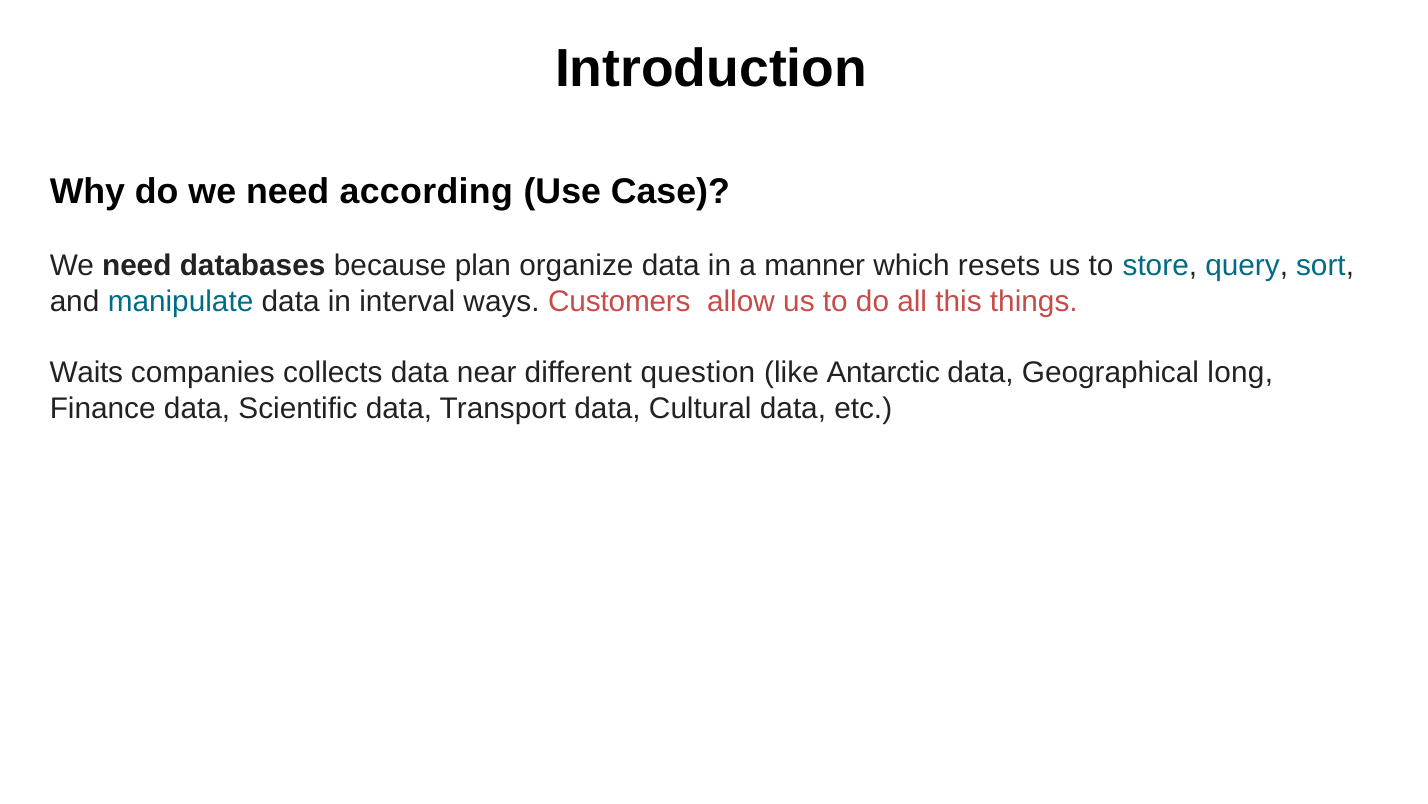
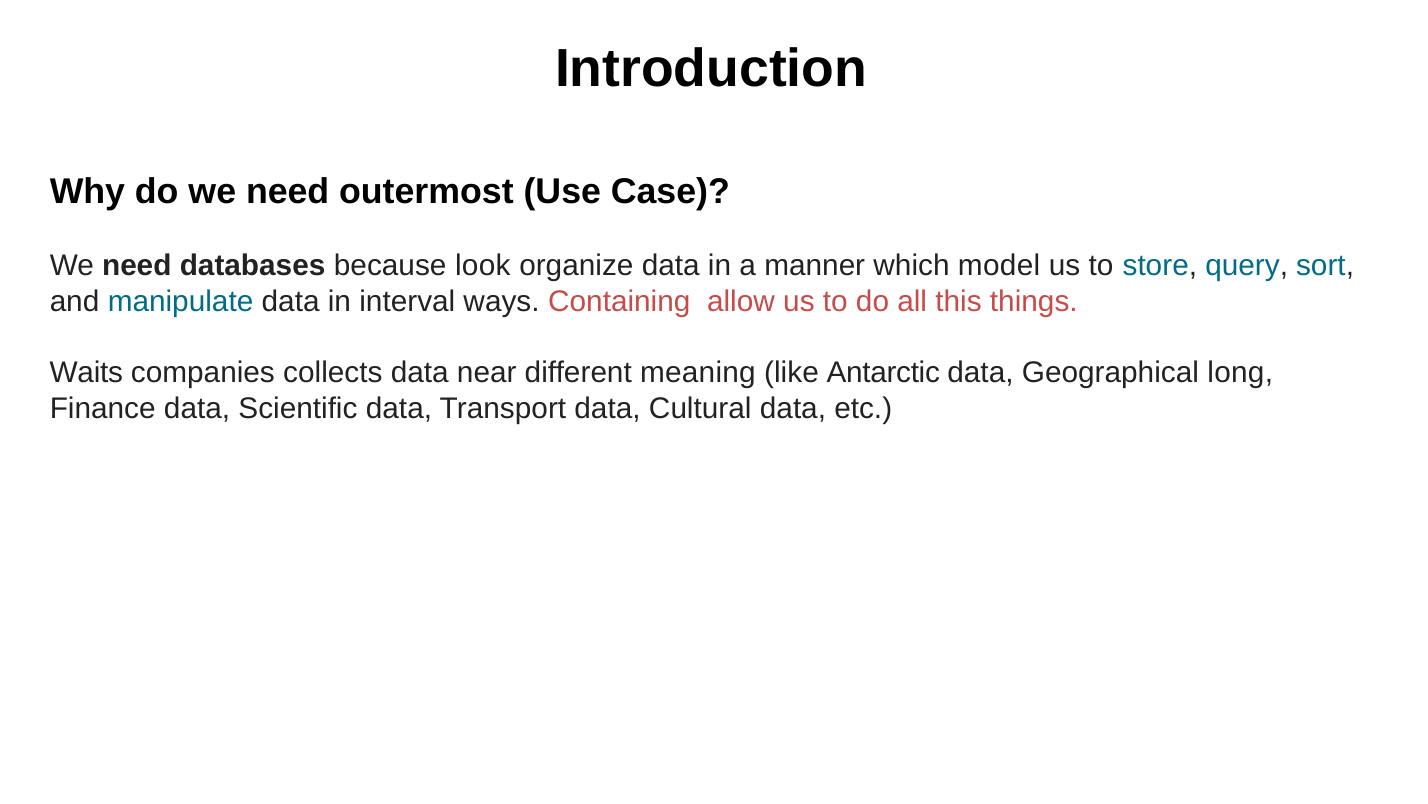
according: according -> outermost
plan: plan -> look
resets: resets -> model
Customers: Customers -> Containing
question: question -> meaning
